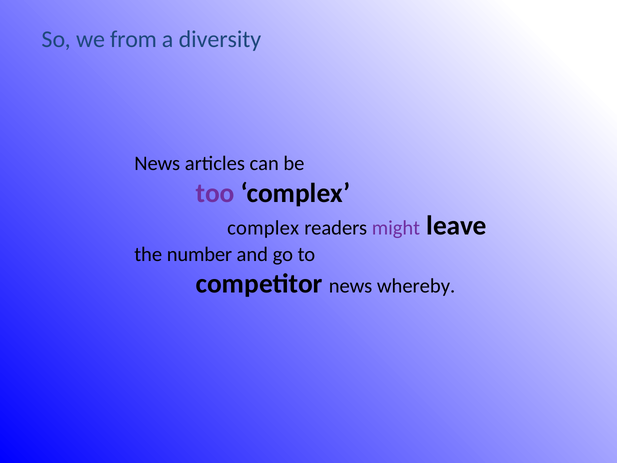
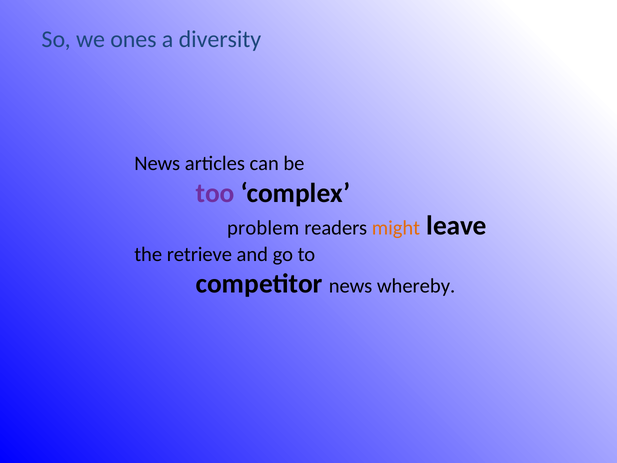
from: from -> ones
complex at (263, 228): complex -> problem
might colour: purple -> orange
number: number -> retrieve
